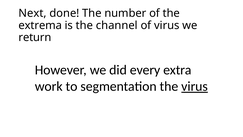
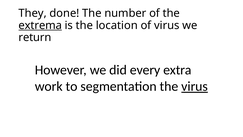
Next: Next -> They
extrema underline: none -> present
channel: channel -> location
